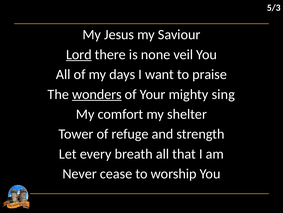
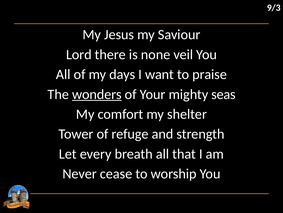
5/3: 5/3 -> 9/3
Lord underline: present -> none
sing: sing -> seas
